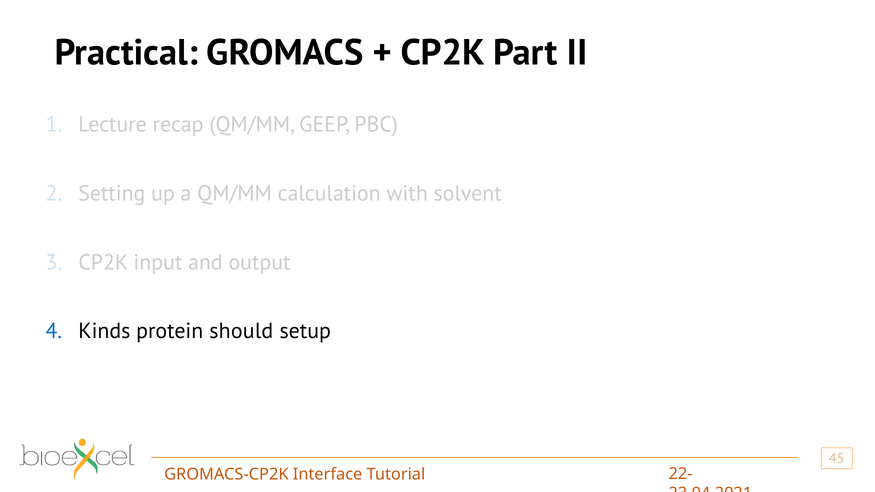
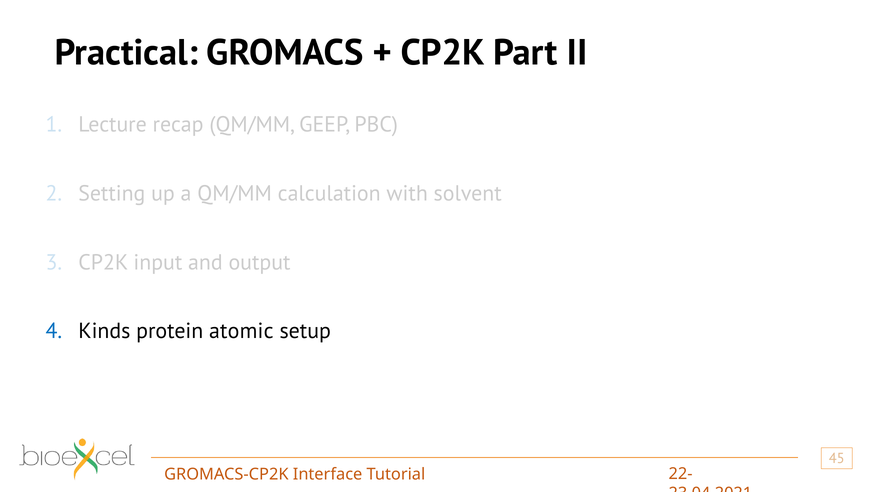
should: should -> atomic
